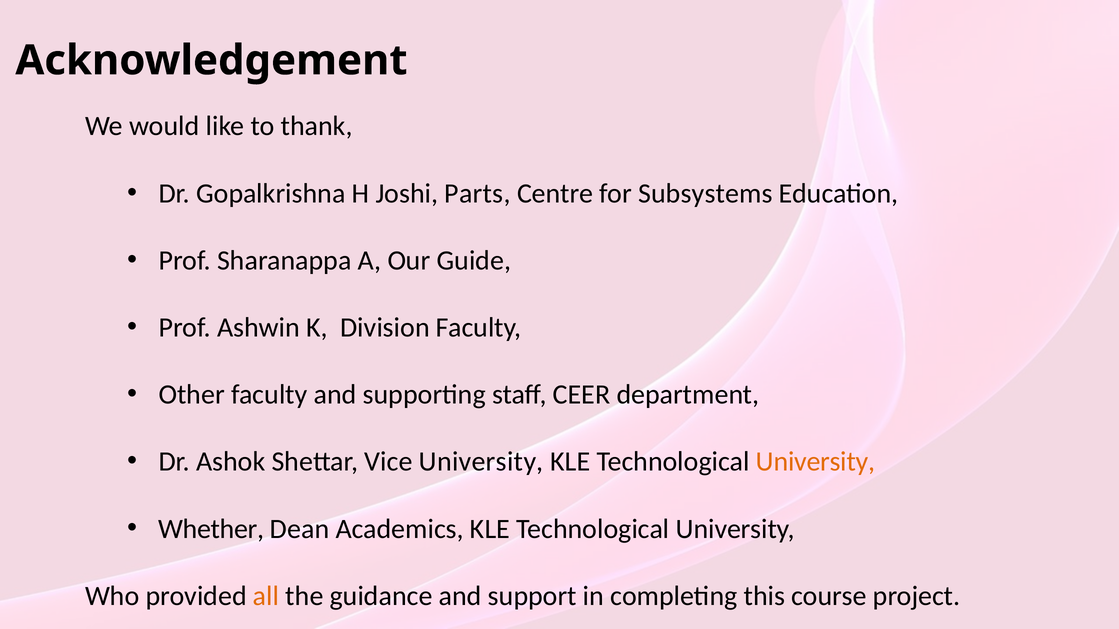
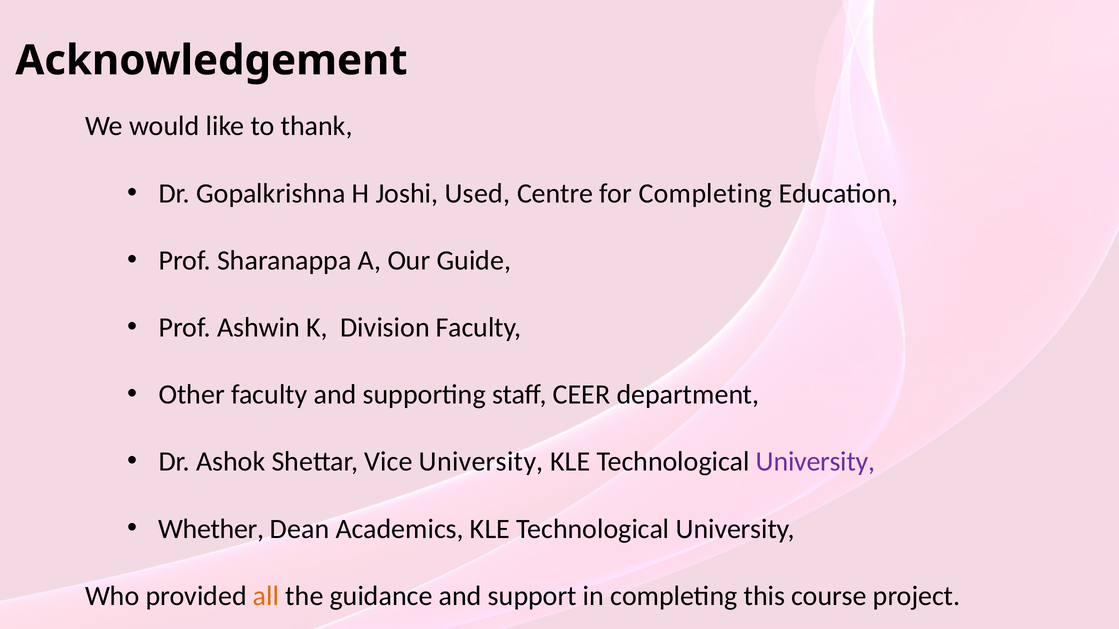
Parts: Parts -> Used
for Subsystems: Subsystems -> Completing
University at (816, 462) colour: orange -> purple
